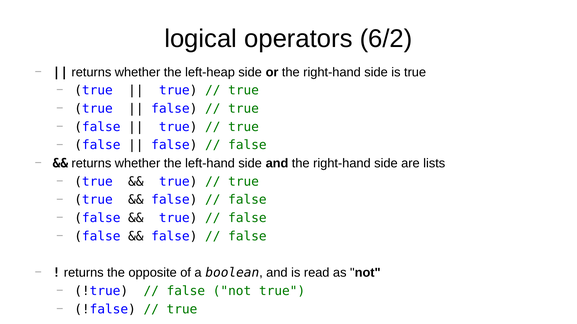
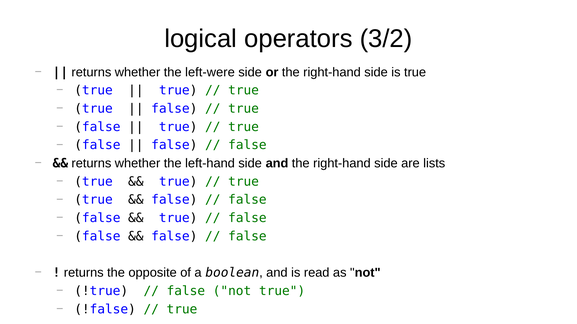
6/2: 6/2 -> 3/2
left-heap: left-heap -> left-were
